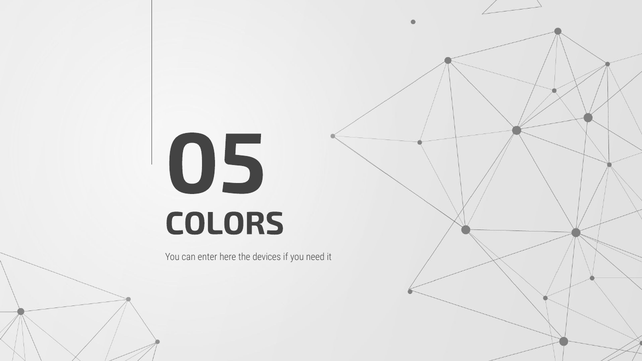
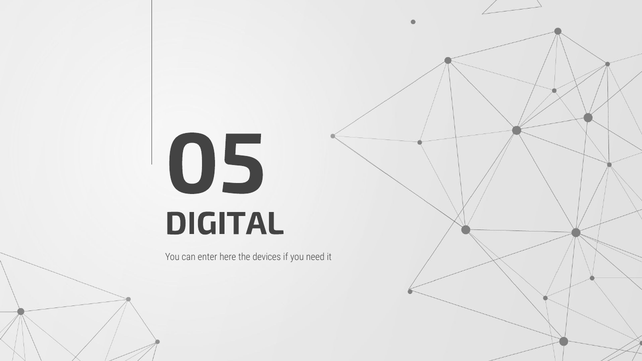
COLORS: COLORS -> DIGITAL
